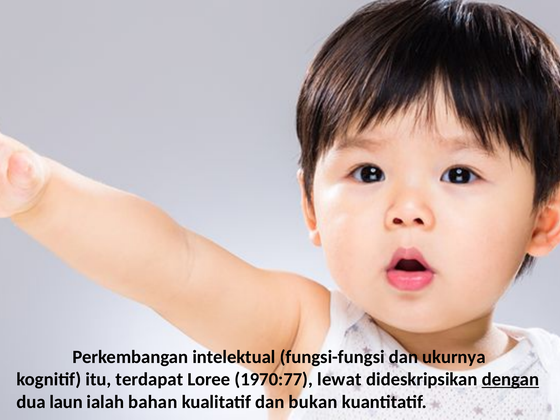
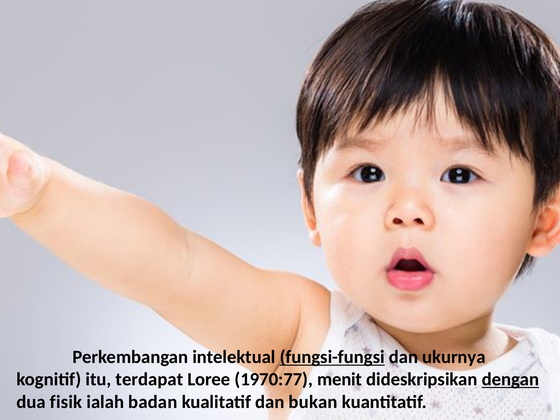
fungsi-fungsi underline: none -> present
lewat: lewat -> menit
laun: laun -> fisik
bahan: bahan -> badan
